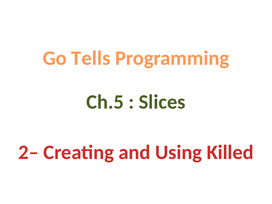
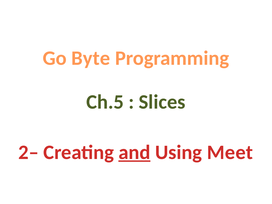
Tells: Tells -> Byte
and underline: none -> present
Killed: Killed -> Meet
